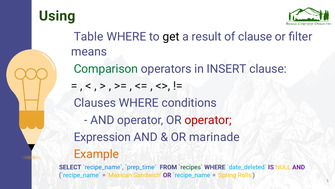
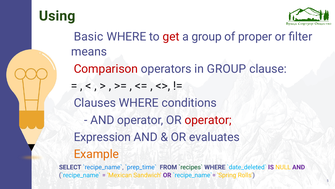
Table: Table -> Basic
get colour: black -> red
a result: result -> group
of clause: clause -> proper
Comparison colour: green -> red
in INSERT: INSERT -> GROUP
marinade: marinade -> evaluates
